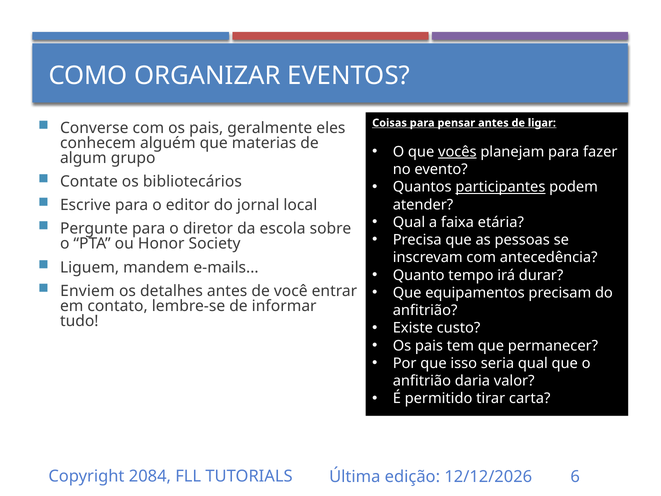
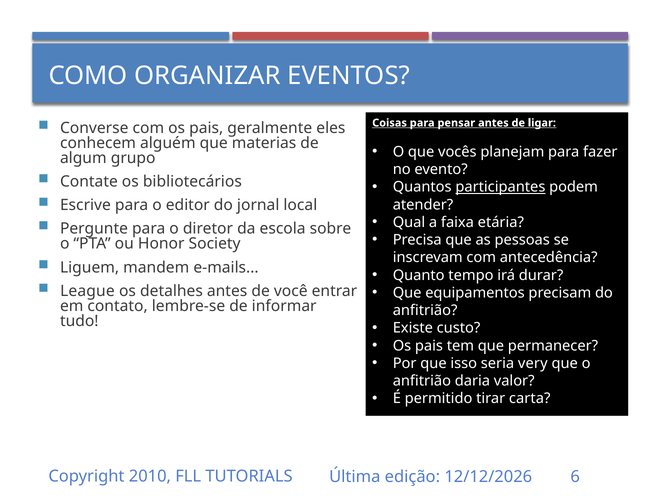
vocês underline: present -> none
Enviem: Enviem -> League
seria qual: qual -> very
2084: 2084 -> 2010
